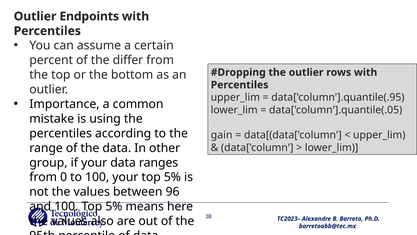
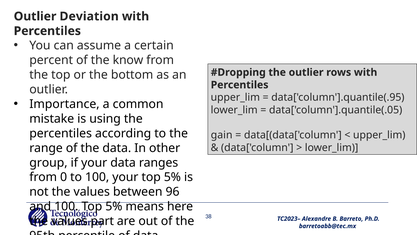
Endpoints: Endpoints -> Deviation
differ: differ -> know
also: also -> part
